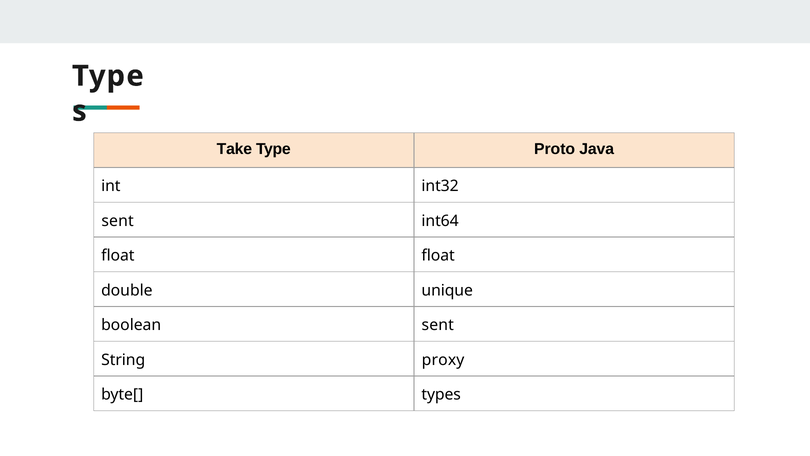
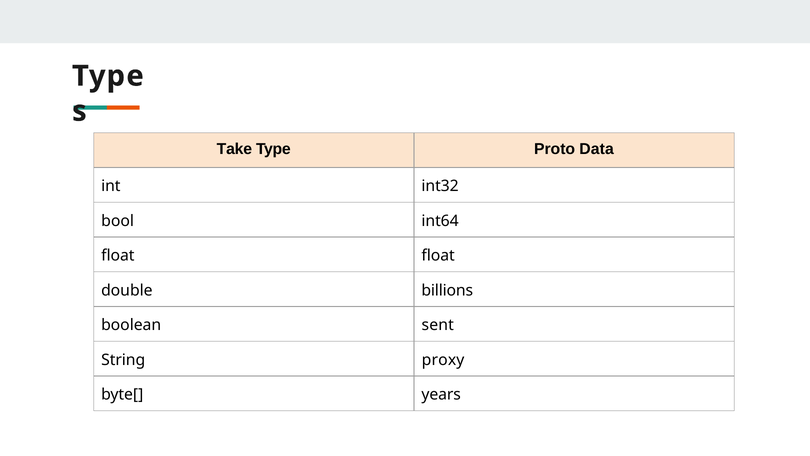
Java: Java -> Data
sent at (118, 221): sent -> bool
unique: unique -> billions
types: types -> years
